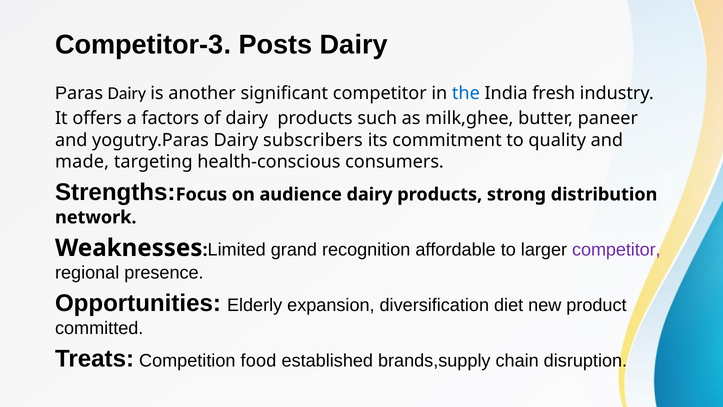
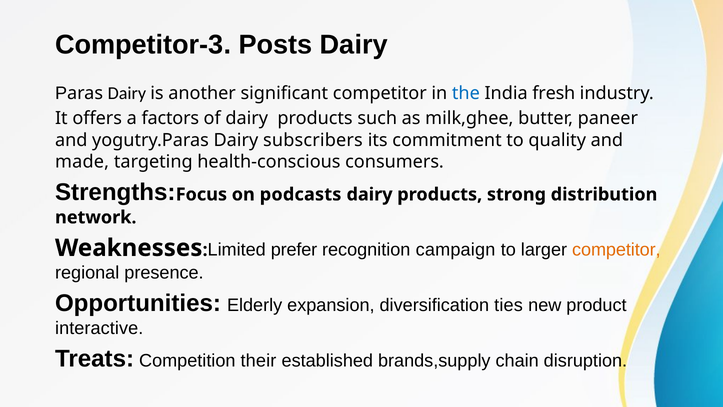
audience: audience -> podcasts
grand: grand -> prefer
affordable: affordable -> campaign
competitor at (616, 250) colour: purple -> orange
diet: diet -> ties
committed: committed -> interactive
food: food -> their
